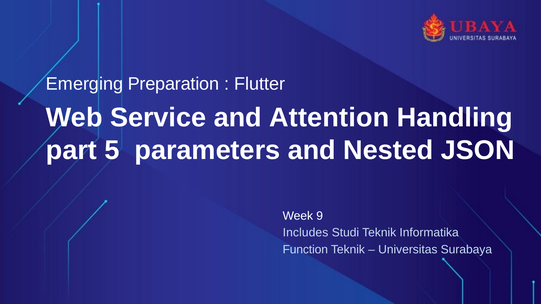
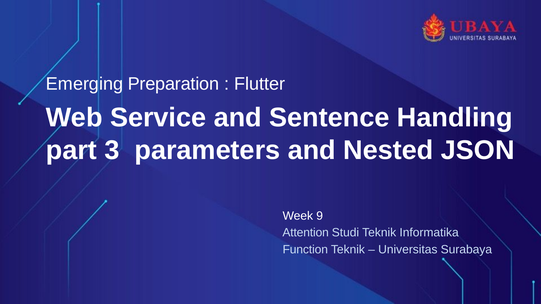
Attention: Attention -> Sentence
5: 5 -> 3
Includes: Includes -> Attention
